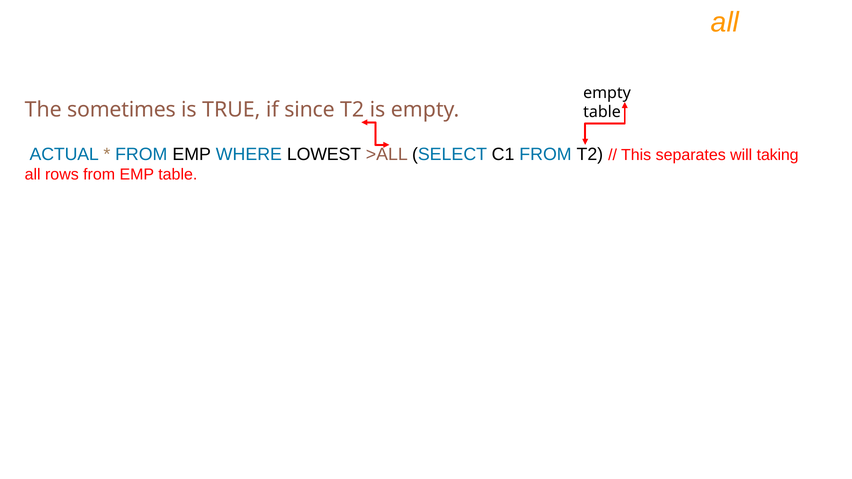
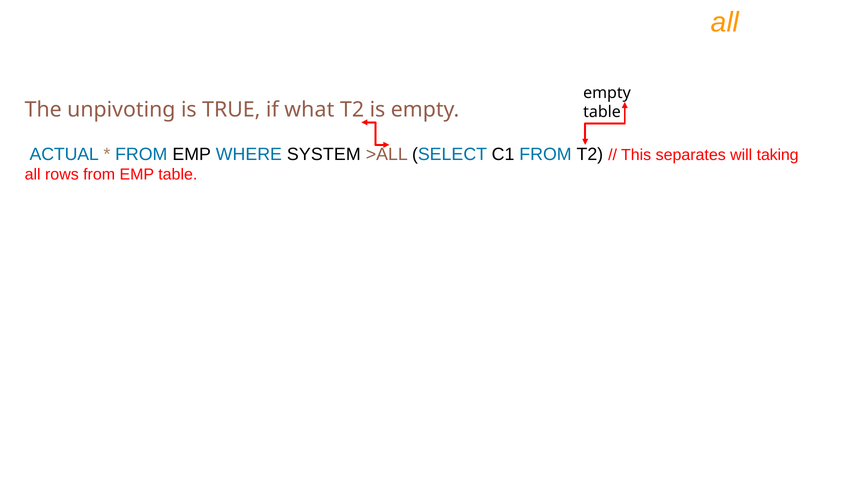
sometimes: sometimes -> unpivoting
since: since -> what
LOWEST: LOWEST -> SYSTEM
